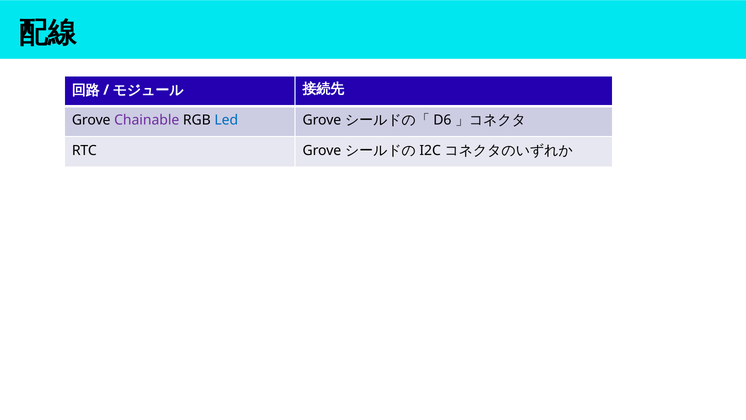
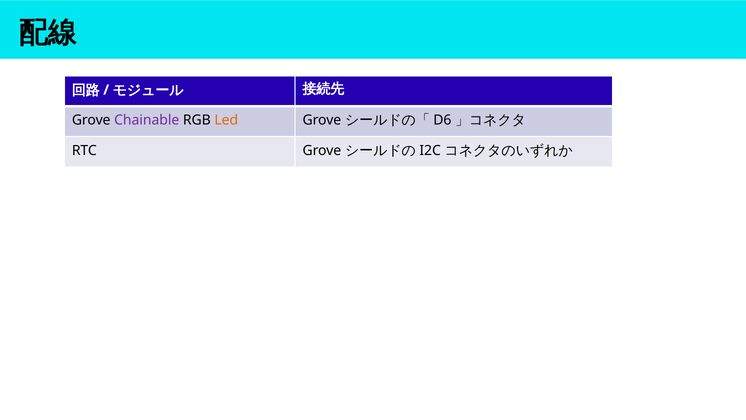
Led colour: blue -> orange
